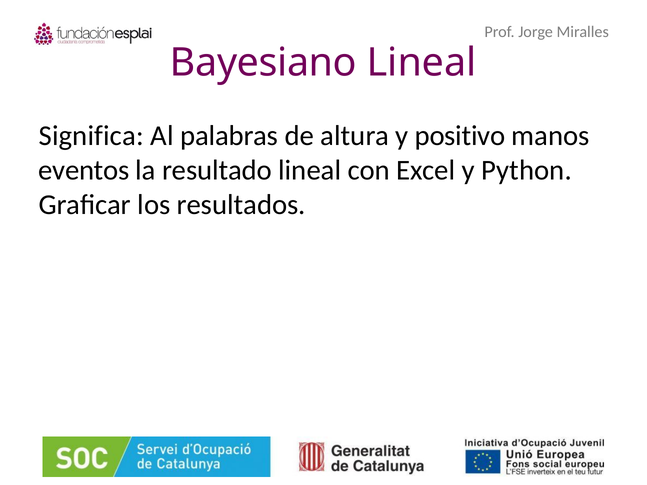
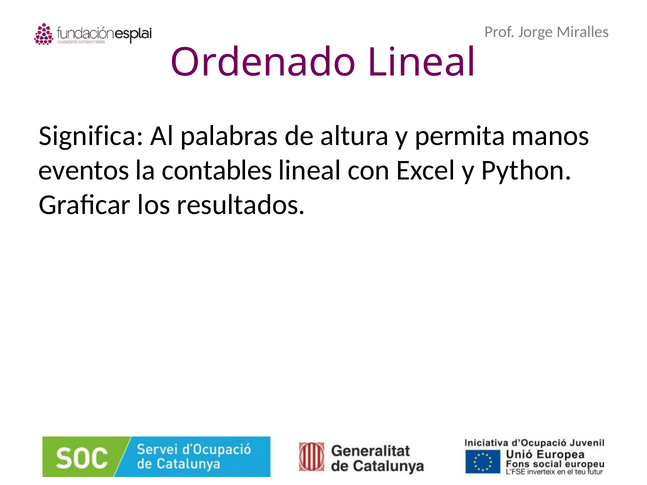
Bayesiano: Bayesiano -> Ordenado
positivo: positivo -> permita
resultado: resultado -> contables
